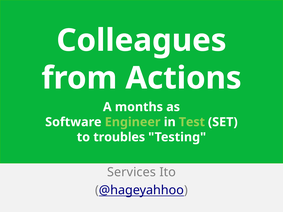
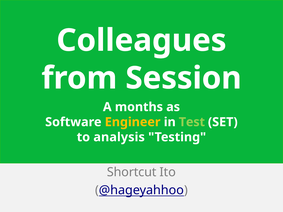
Actions: Actions -> Session
Engineer colour: light green -> yellow
troubles: troubles -> analysis
Services: Services -> Shortcut
